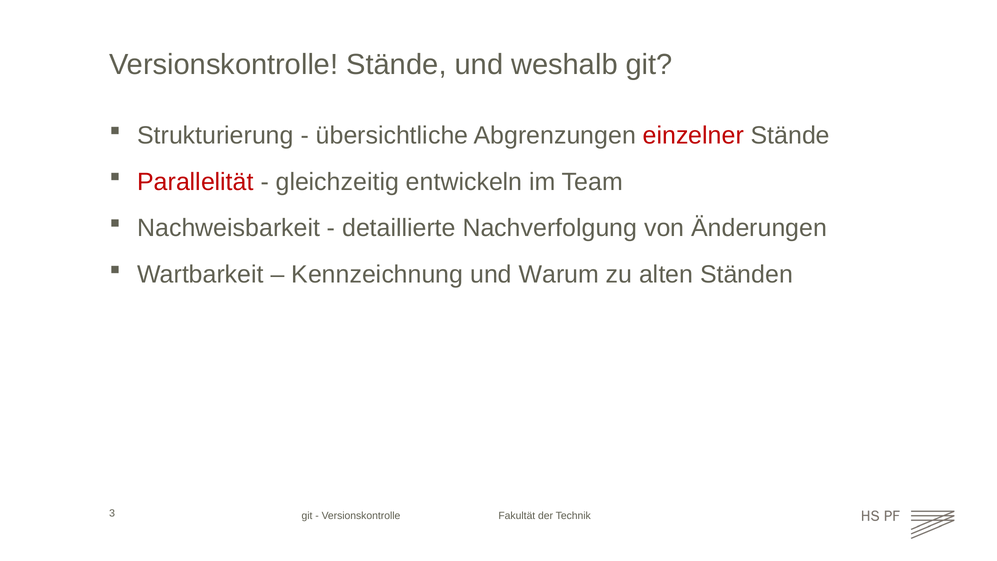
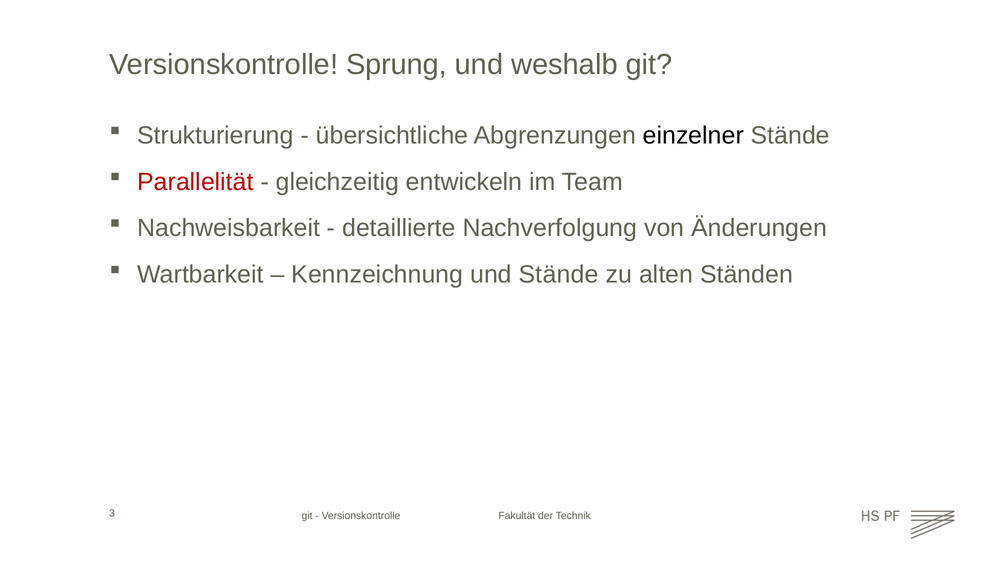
Versionskontrolle Stände: Stände -> Sprung
einzelner colour: red -> black
und Warum: Warum -> Stände
